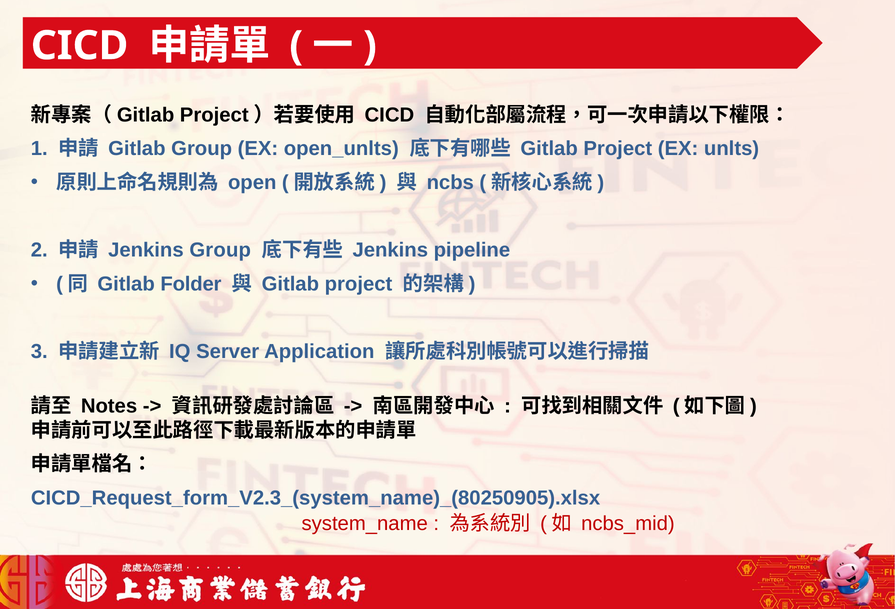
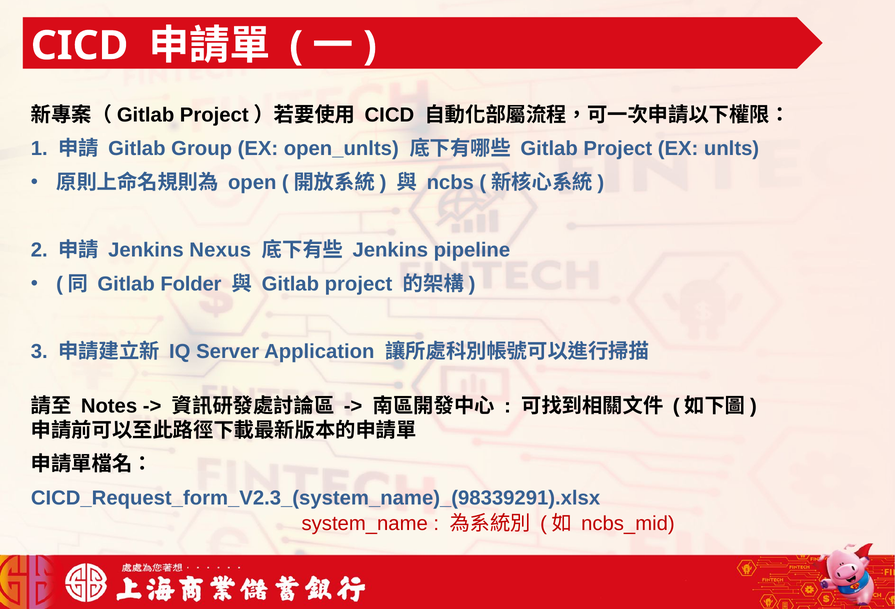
Jenkins Group: Group -> Nexus
CICD_Request_form_V2.3_(system_name)_(80250905).xlsx: CICD_Request_form_V2.3_(system_name)_(80250905).xlsx -> CICD_Request_form_V2.3_(system_name)_(98339291).xlsx
